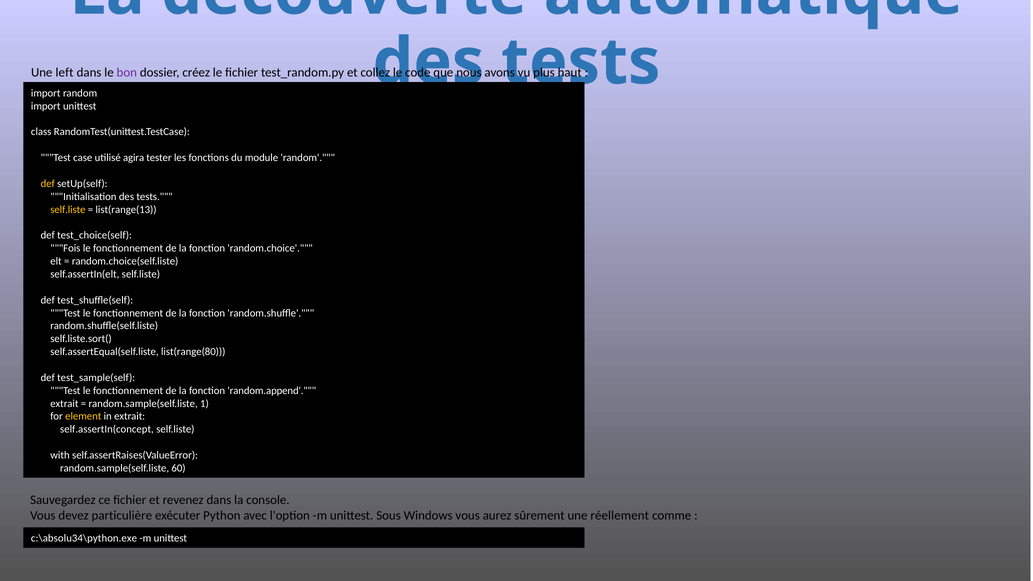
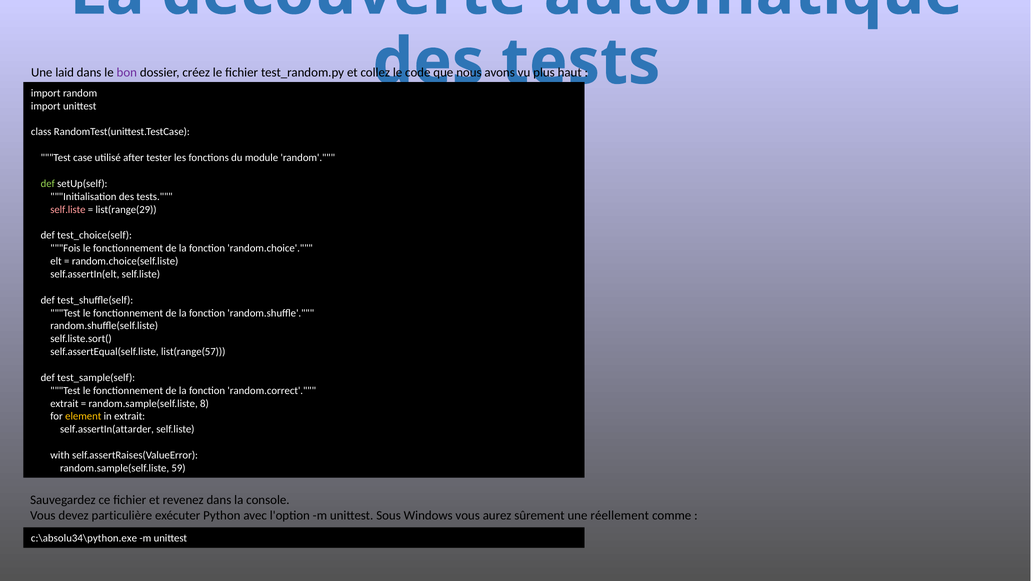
left: left -> laid
agira: agira -> after
def at (48, 184) colour: yellow -> light green
self.liste at (68, 210) colour: yellow -> pink
list(range(13: list(range(13 -> list(range(29
list(range(80: list(range(80 -> list(range(57
random.append: random.append -> random.correct
1: 1 -> 8
self.assertIn(concept: self.assertIn(concept -> self.assertIn(attarder
60: 60 -> 59
